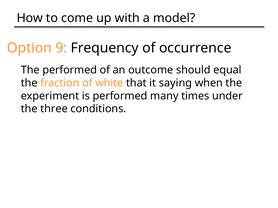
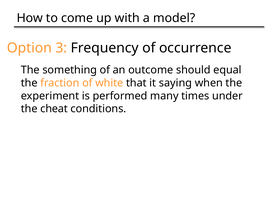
9: 9 -> 3
The performed: performed -> something
three: three -> cheat
